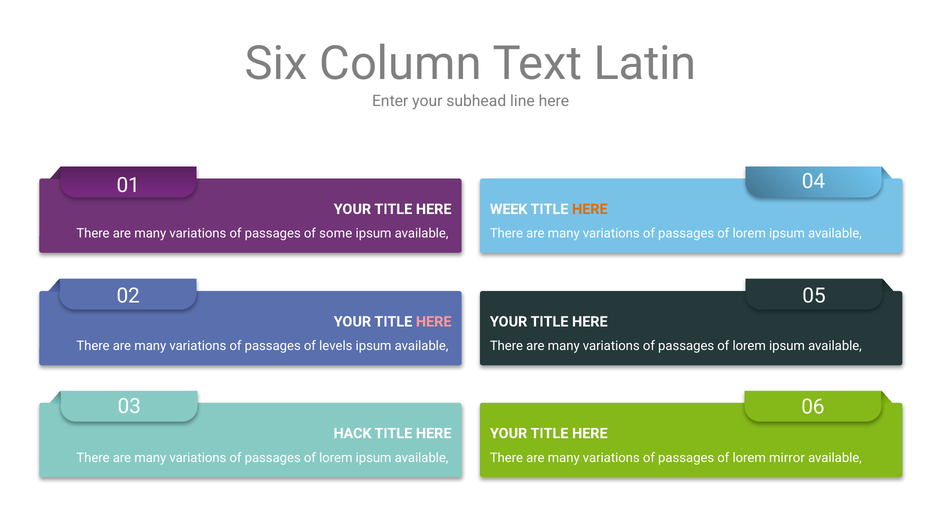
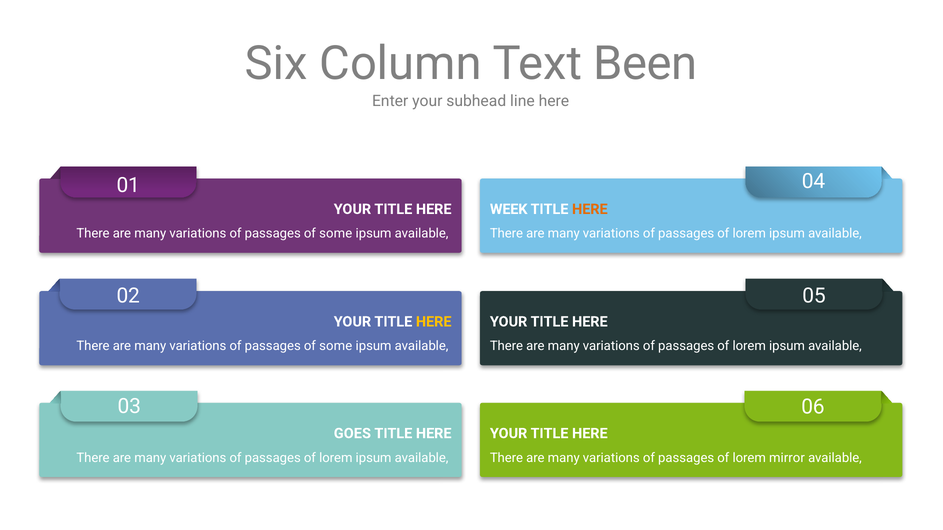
Latin: Latin -> Been
HERE at (434, 322) colour: pink -> yellow
levels at (336, 346): levels -> some
HACK: HACK -> GOES
